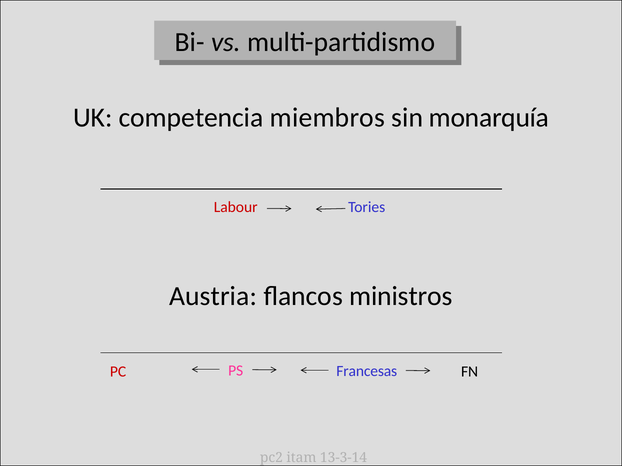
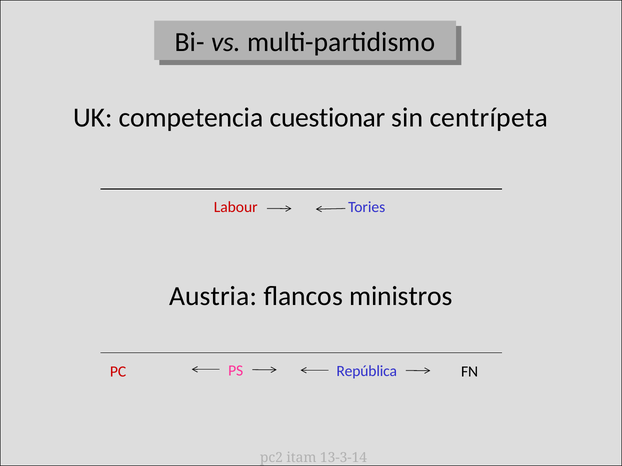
miembros: miembros -> cuestionar
monarquía: monarquía -> centrípeta
Francesas: Francesas -> República
